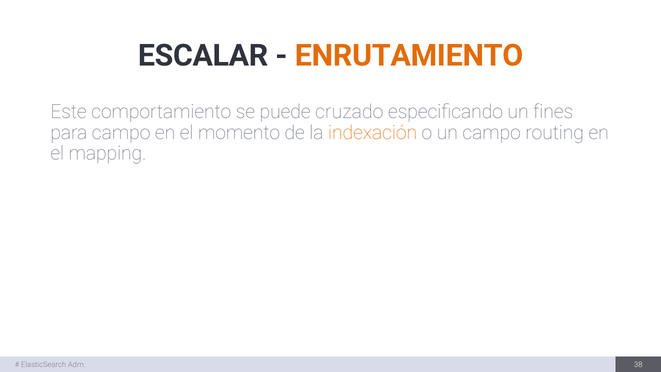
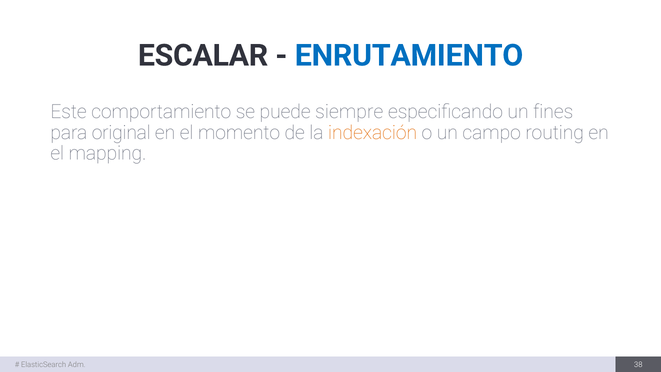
ENRUTAMIENTO colour: orange -> blue
cruzado: cruzado -> siempre
para campo: campo -> original
